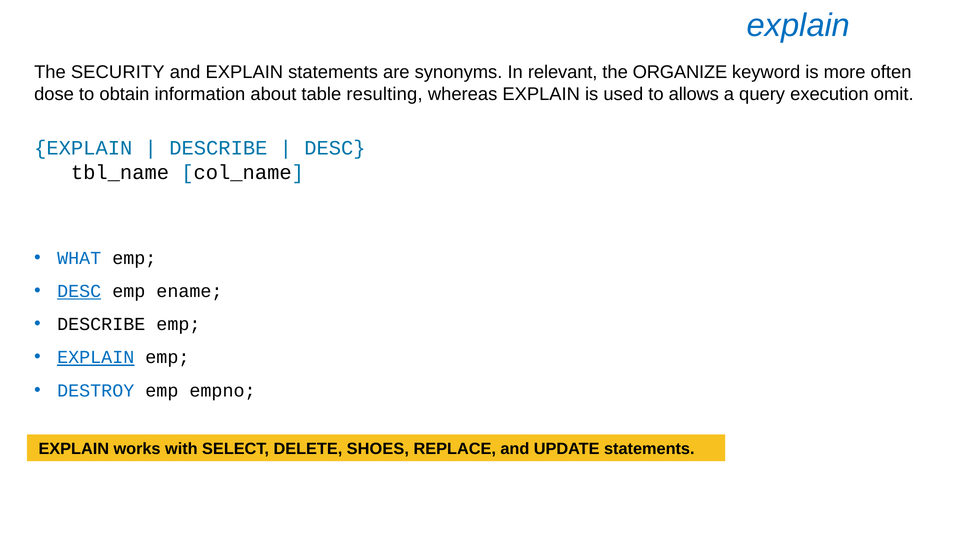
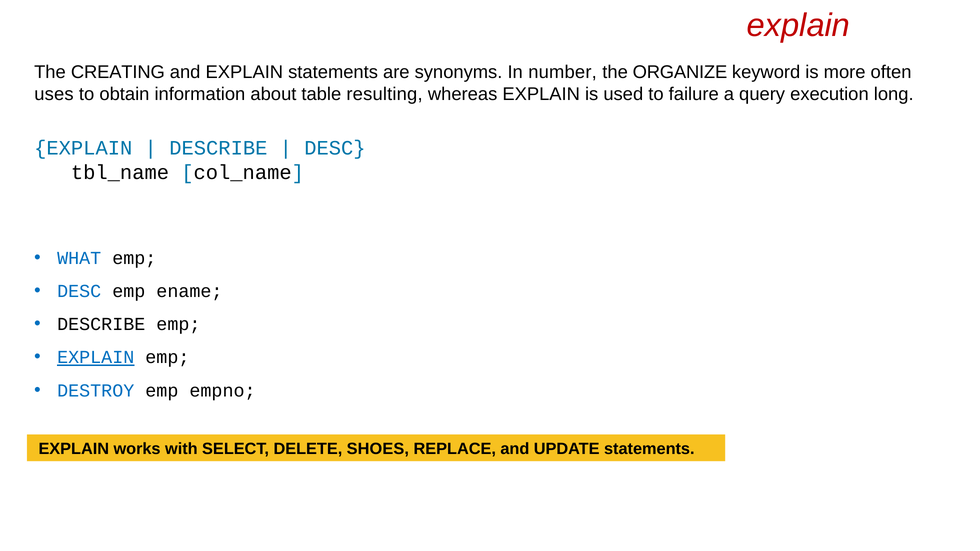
explain at (798, 26) colour: blue -> red
SECURITY: SECURITY -> CREATING
relevant: relevant -> number
dose: dose -> uses
allows: allows -> failure
omit: omit -> long
DESC at (79, 291) underline: present -> none
